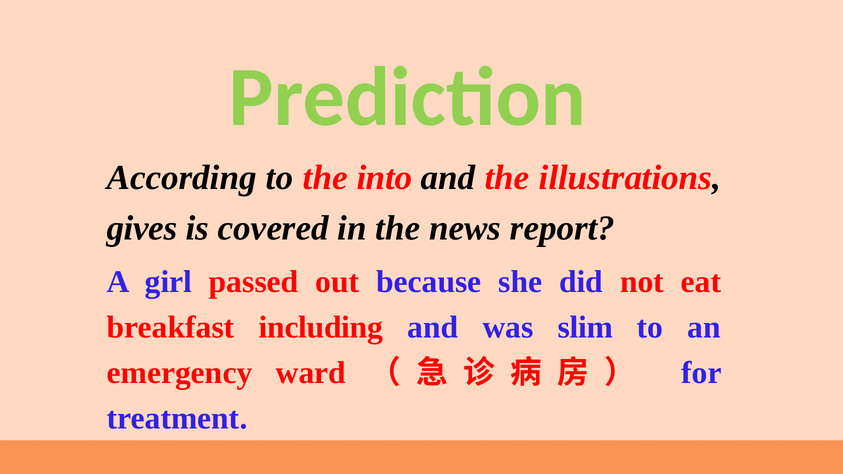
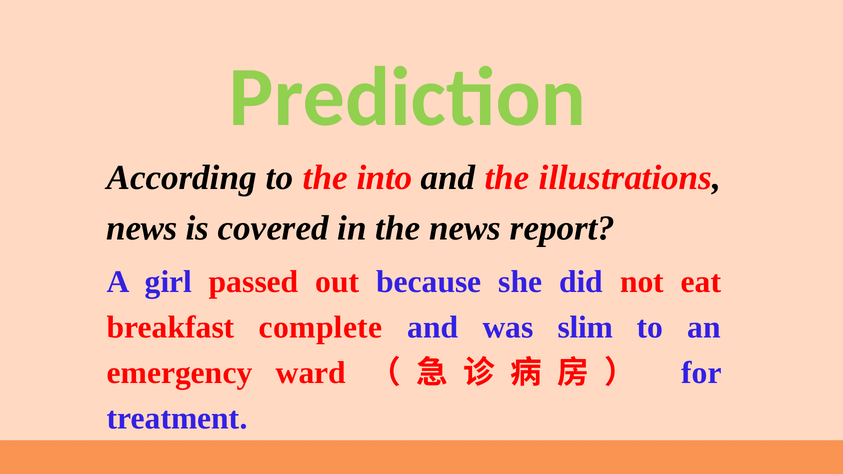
gives at (142, 228): gives -> news
including: including -> complete
